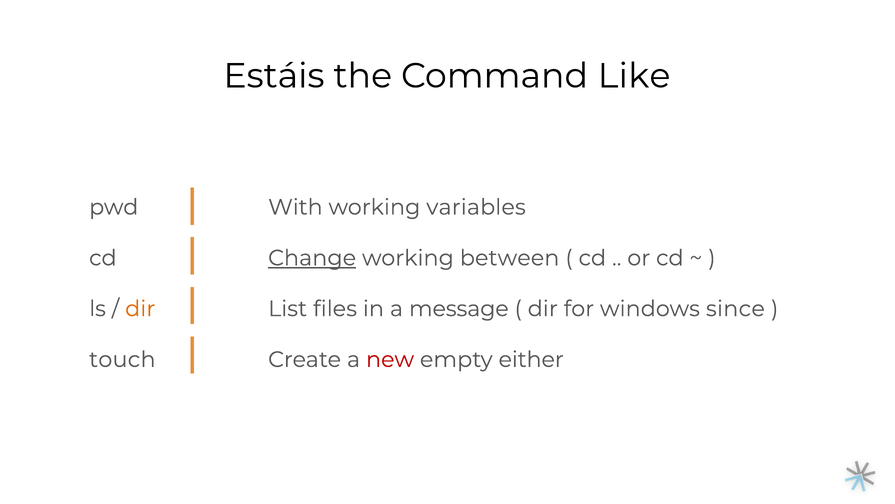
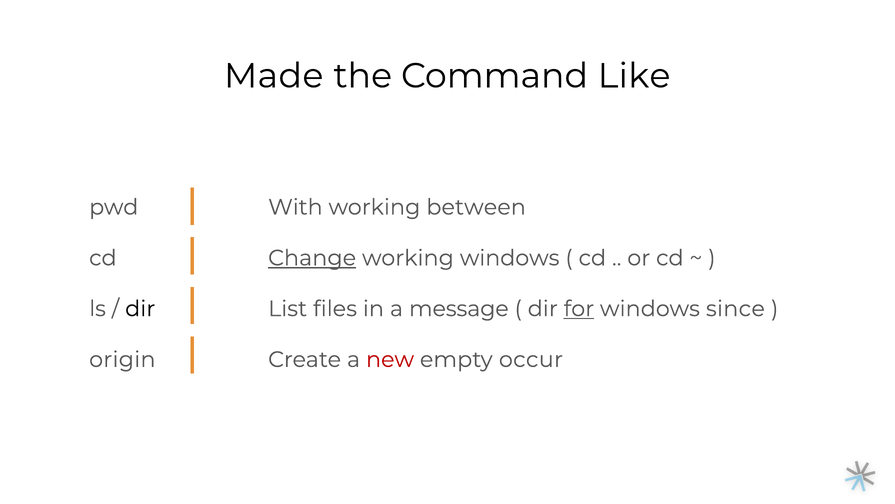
Estáis: Estáis -> Made
variables: variables -> between
working between: between -> windows
dir at (140, 308) colour: orange -> black
for underline: none -> present
touch: touch -> origin
either: either -> occur
